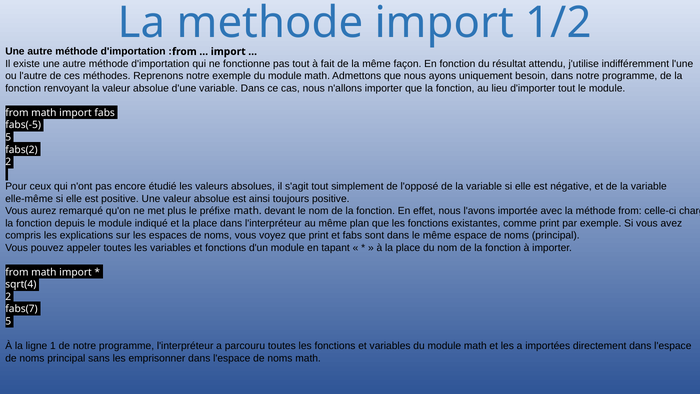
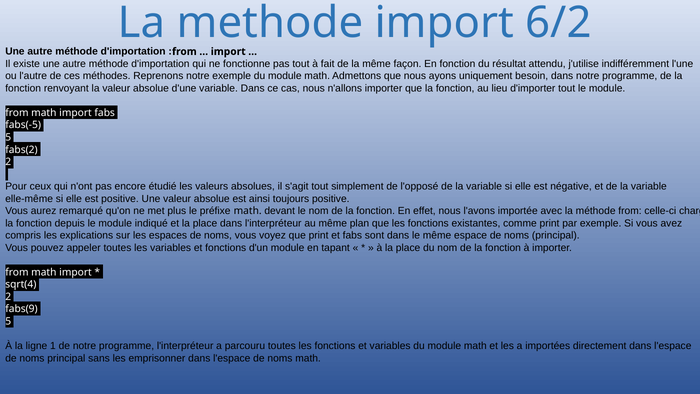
1/2: 1/2 -> 6/2
fabs(7: fabs(7 -> fabs(9
